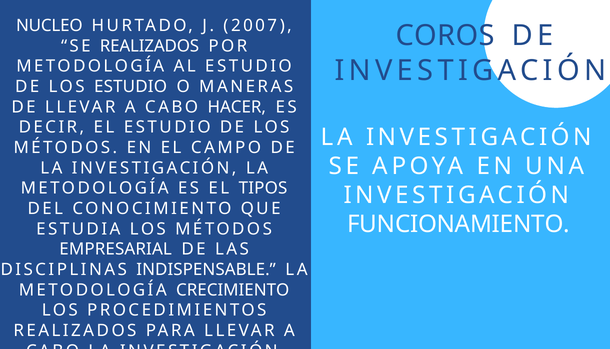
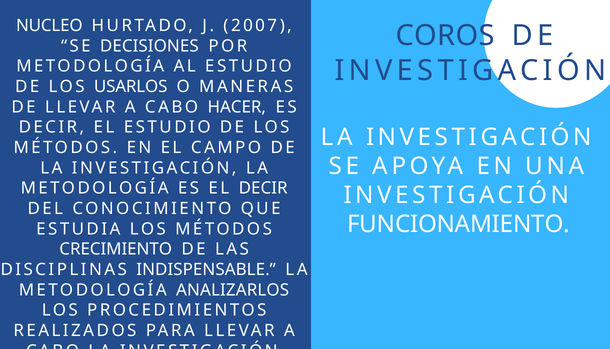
SE REALIZADOS: REALIZADOS -> DECISIONES
LOS ESTUDIO: ESTUDIO -> USARLOS
EL TIPOS: TIPOS -> DECIR
EMPRESARIAL: EMPRESARIAL -> CRECIMIENTO
CRECIMIENTO: CRECIMIENTO -> ANALIZARLOS
